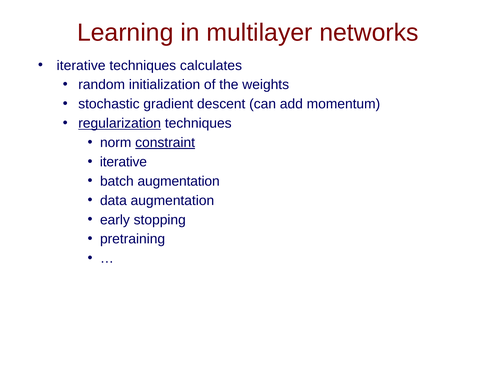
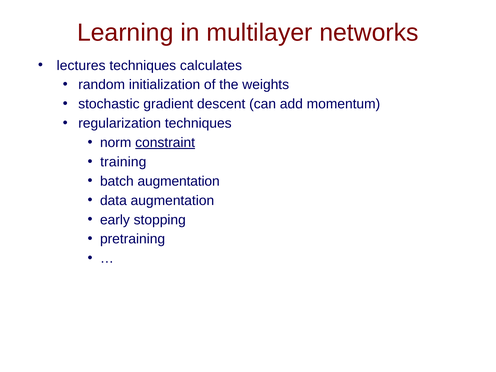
iterative at (81, 65): iterative -> lectures
regularization underline: present -> none
iterative at (123, 162): iterative -> training
